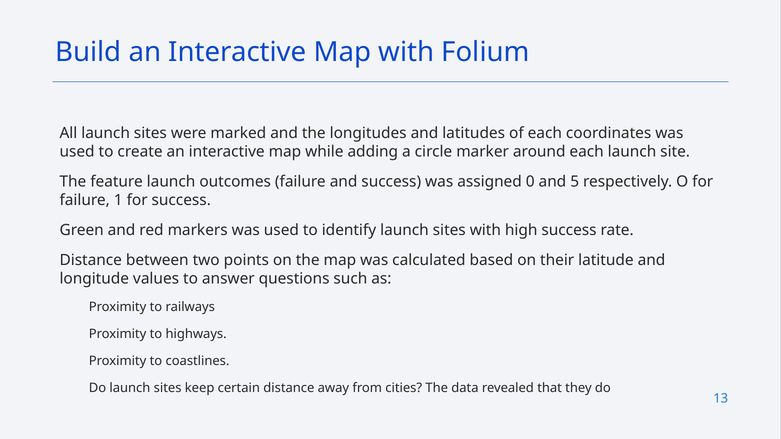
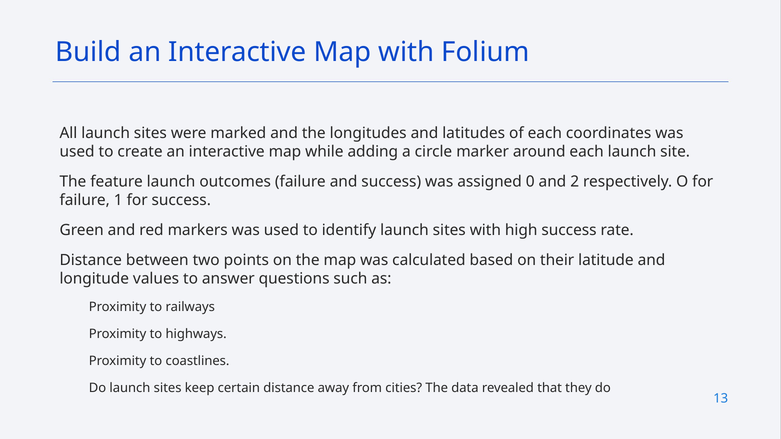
5: 5 -> 2
